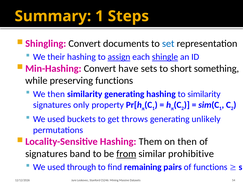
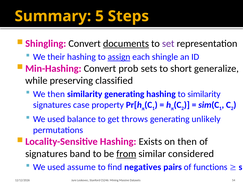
Summary 1: 1 -> 5
documents underline: none -> present
set colour: blue -> purple
shingle underline: present -> none
have: have -> prob
something: something -> generalize
preserving functions: functions -> classified
only: only -> case
buckets: buckets -> balance
Them: Them -> Exists
prohibitive: prohibitive -> considered
through: through -> assume
remaining: remaining -> negatives
